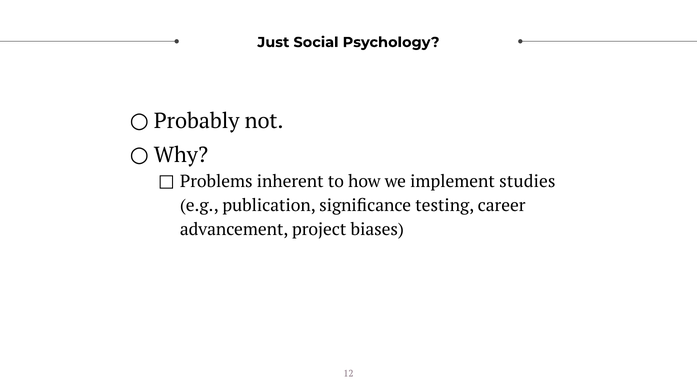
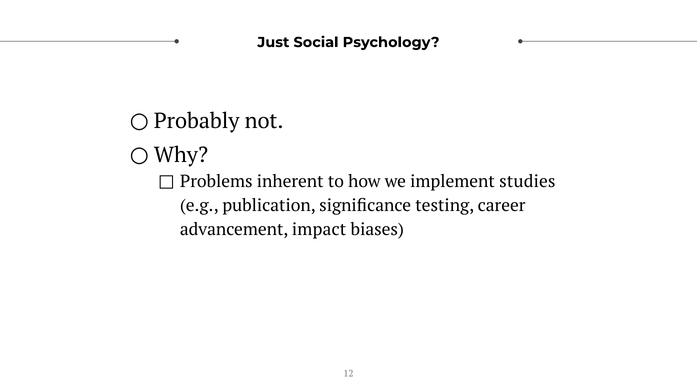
project: project -> impact
